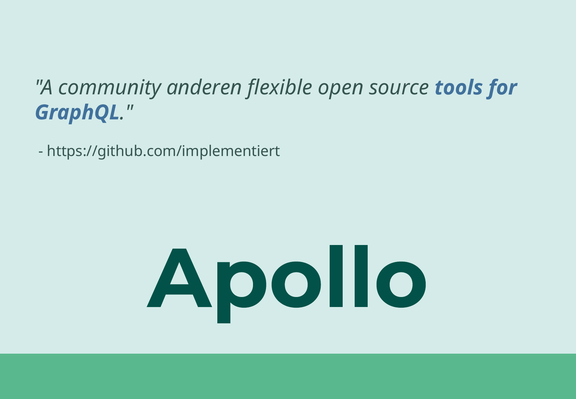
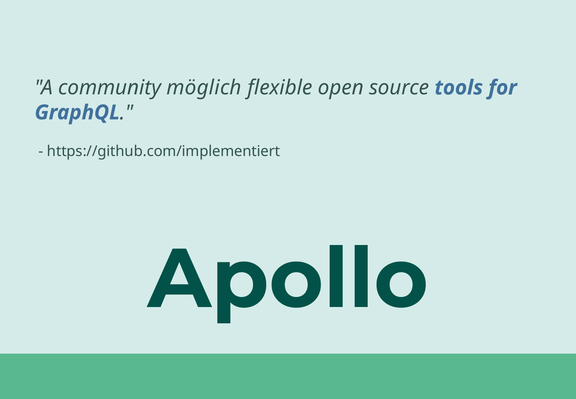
anderen: anderen -> möglich
